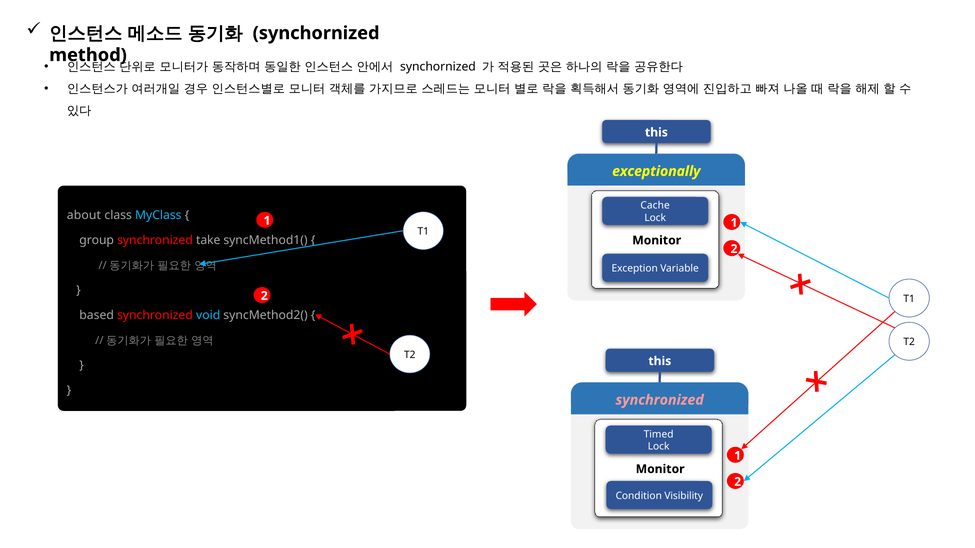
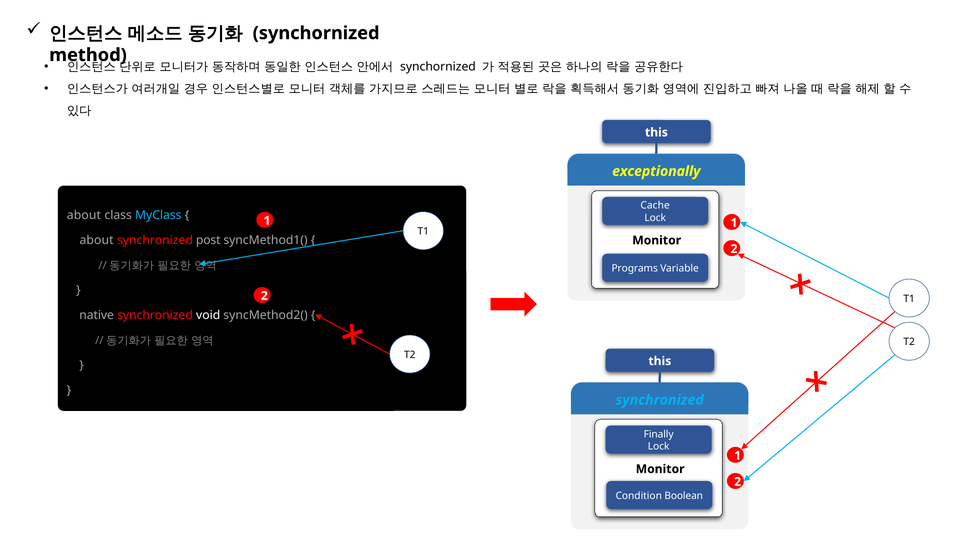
group at (97, 241): group -> about
take: take -> post
Exception: Exception -> Programs
based: based -> native
void colour: light blue -> white
synchronized at (660, 400) colour: pink -> light blue
Timed: Timed -> Finally
Visibility: Visibility -> Boolean
